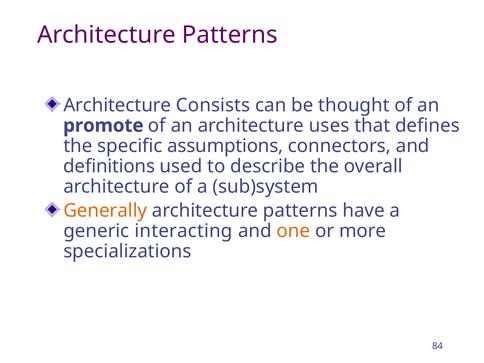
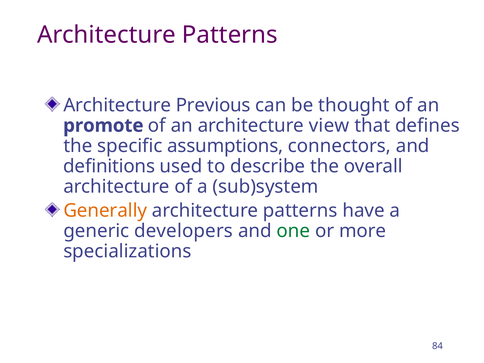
Consists: Consists -> Previous
uses: uses -> view
interacting: interacting -> developers
one colour: orange -> green
